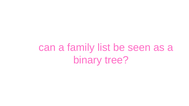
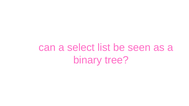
family: family -> select
